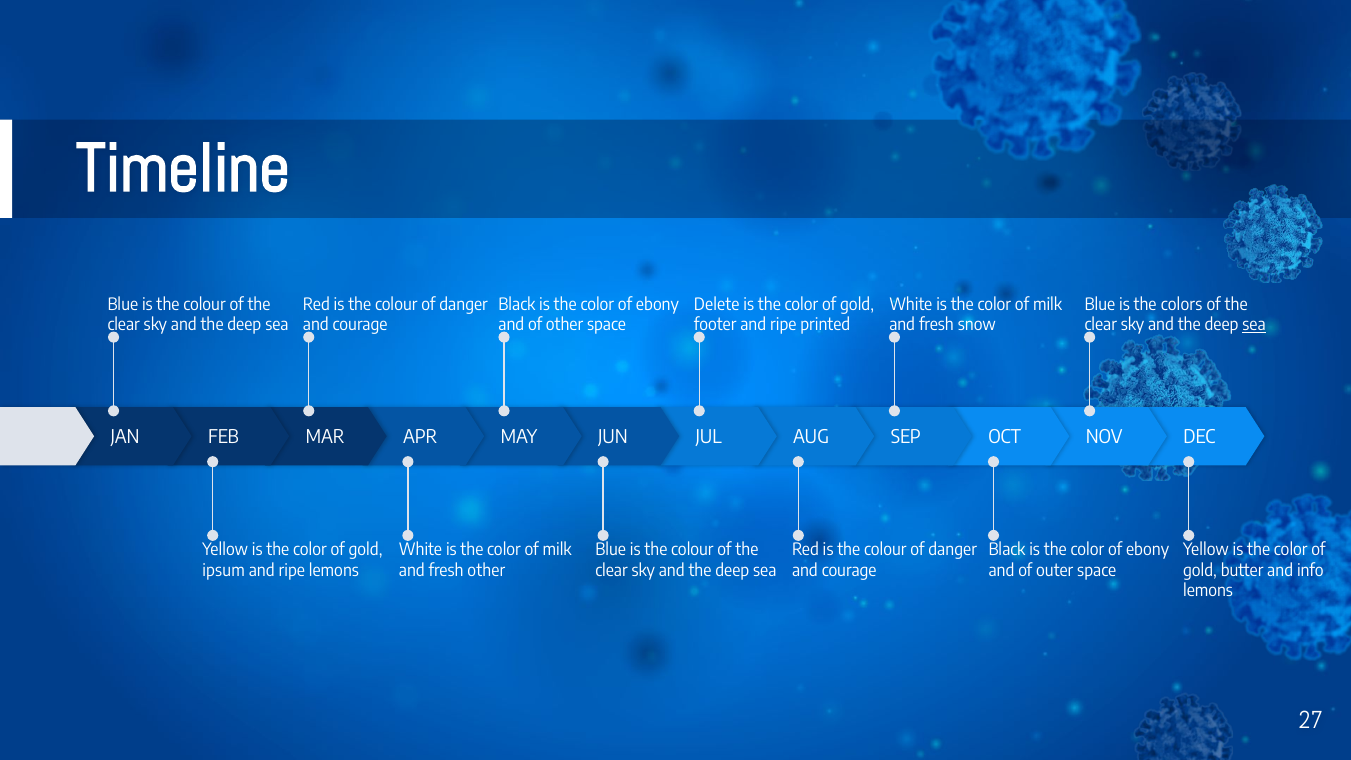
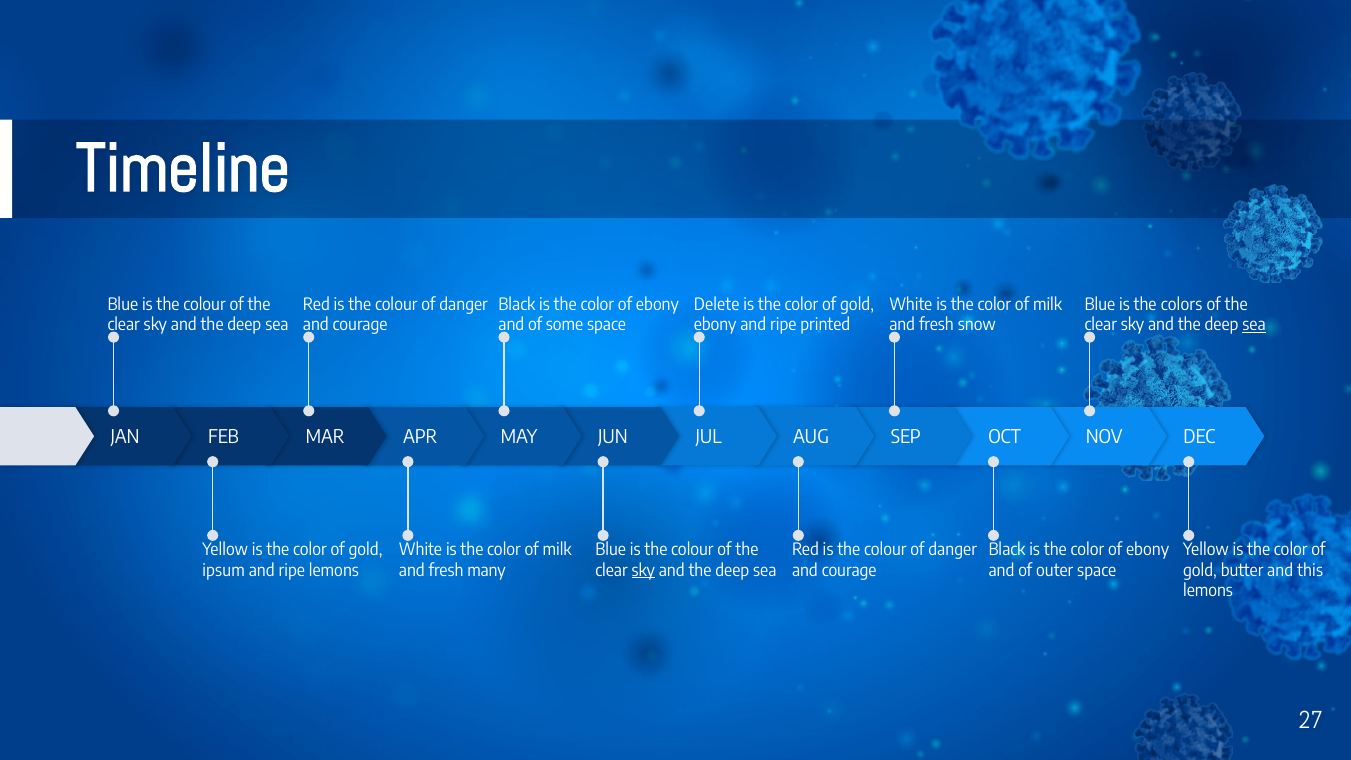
of other: other -> some
footer at (715, 325): footer -> ebony
fresh other: other -> many
sky at (643, 571) underline: none -> present
info: info -> this
